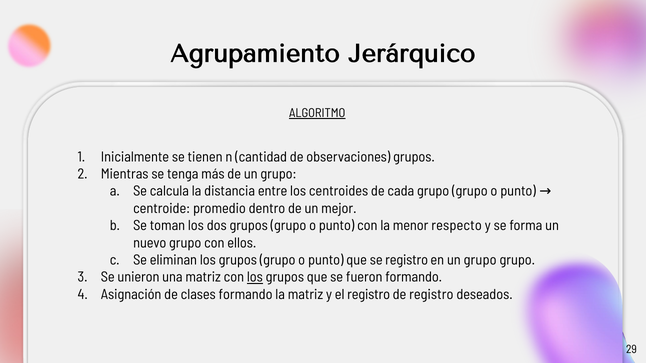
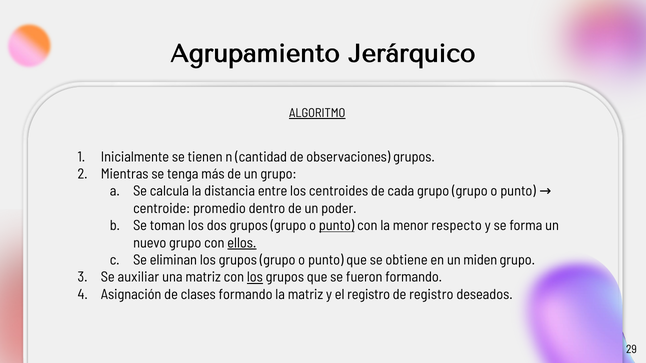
mejor: mejor -> poder
punto at (337, 226) underline: none -> present
ellos underline: none -> present
se registro: registro -> obtiene
en un grupo: grupo -> miden
unieron: unieron -> auxiliar
